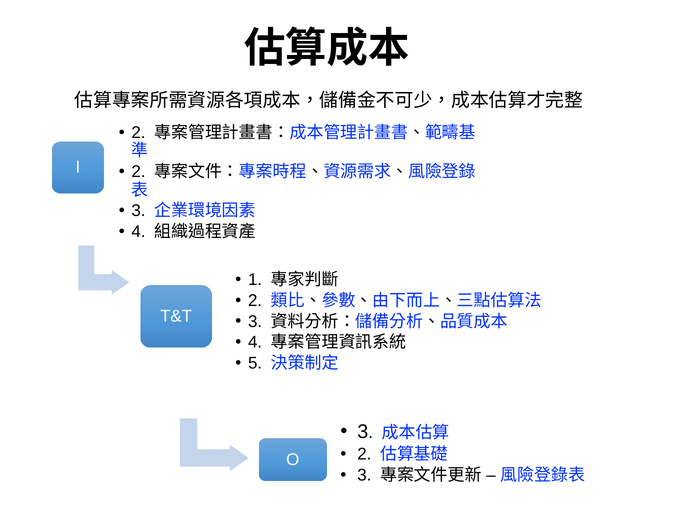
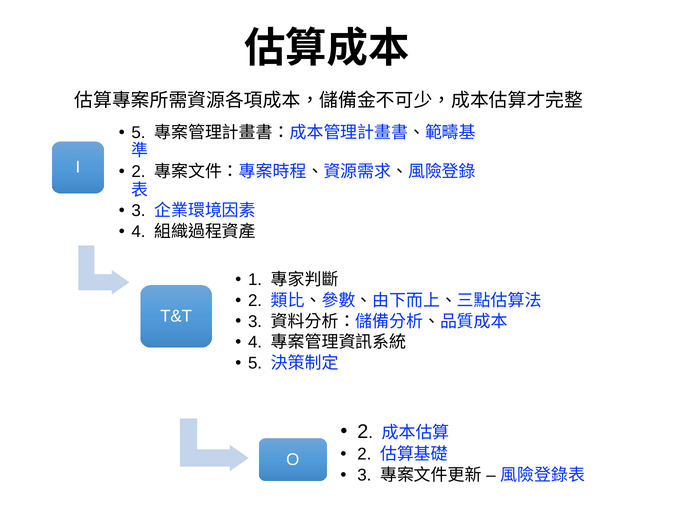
2 at (139, 133): 2 -> 5
3 at (363, 431): 3 -> 2
